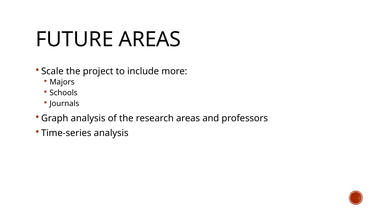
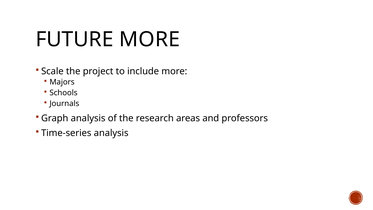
FUTURE AREAS: AREAS -> MORE
